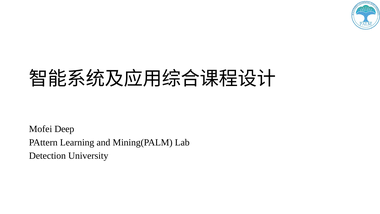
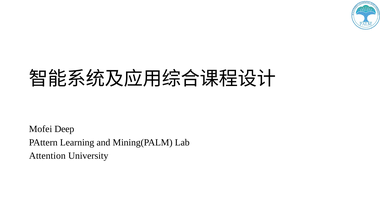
Detection: Detection -> Attention
